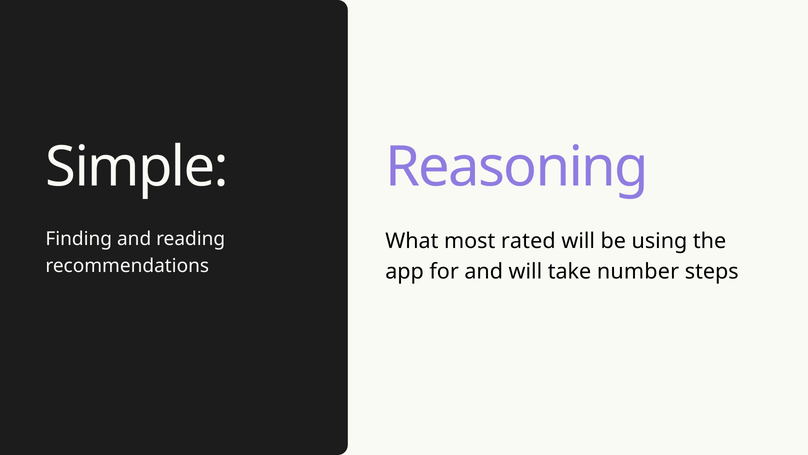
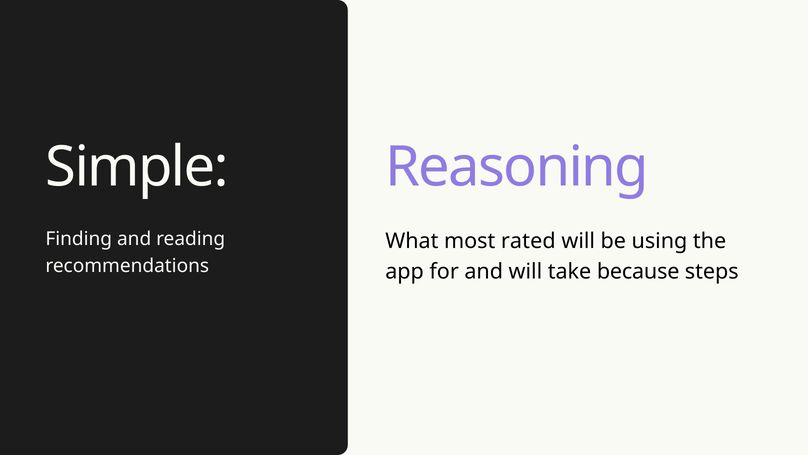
number: number -> because
